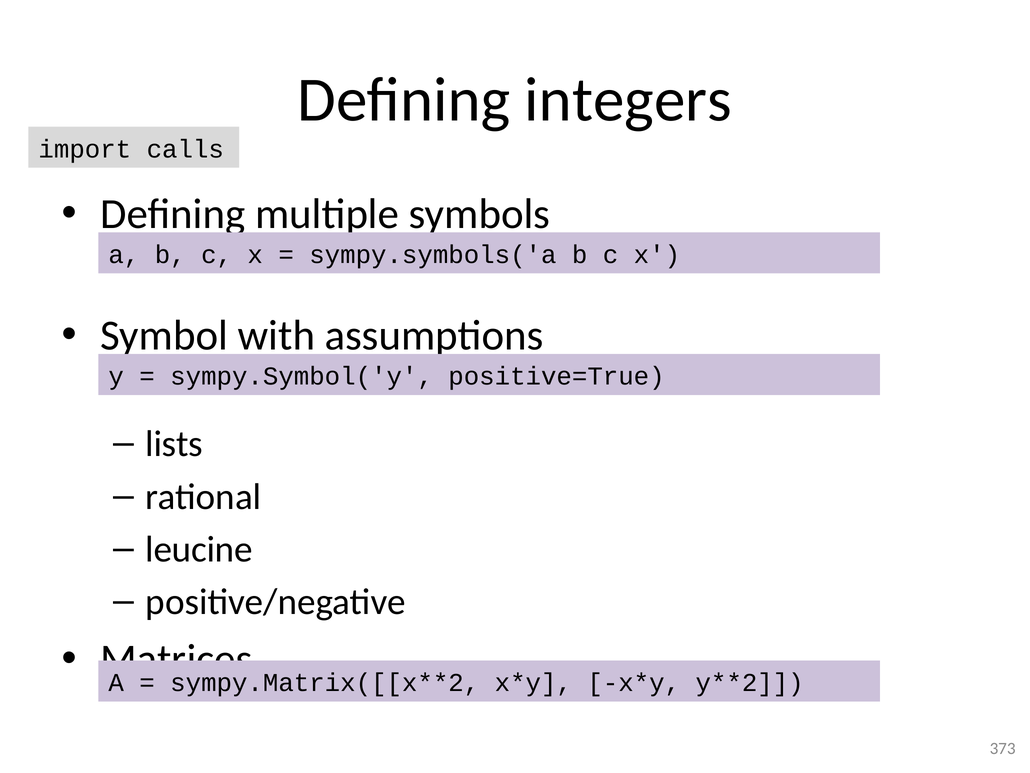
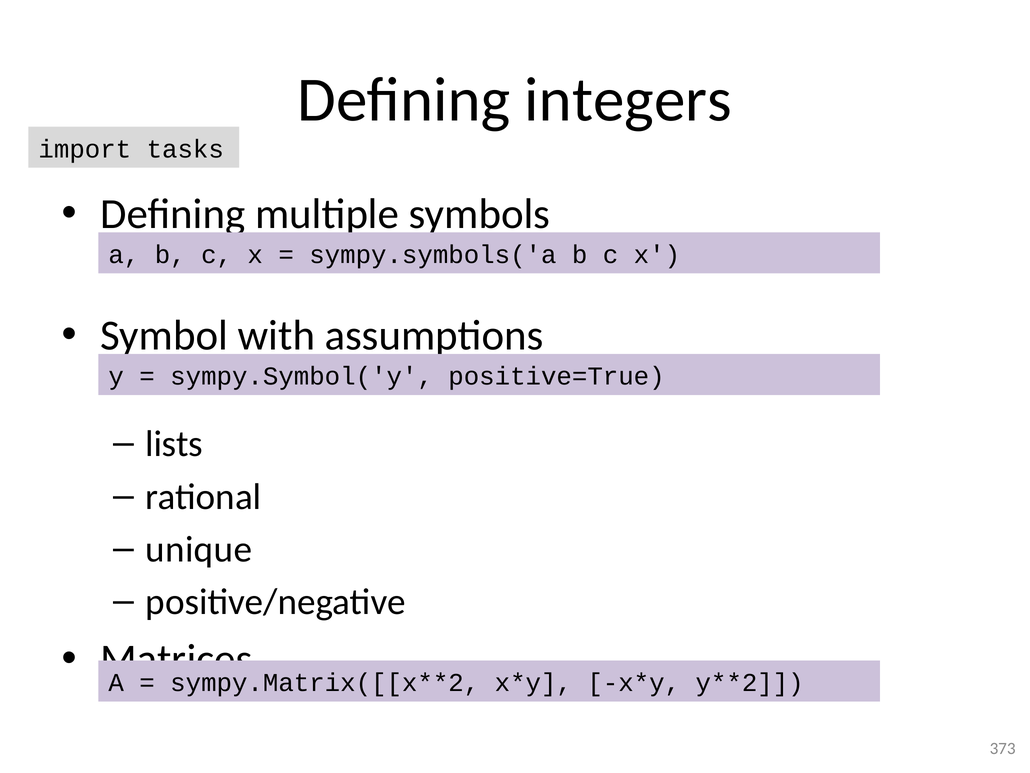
calls: calls -> tasks
leucine: leucine -> unique
